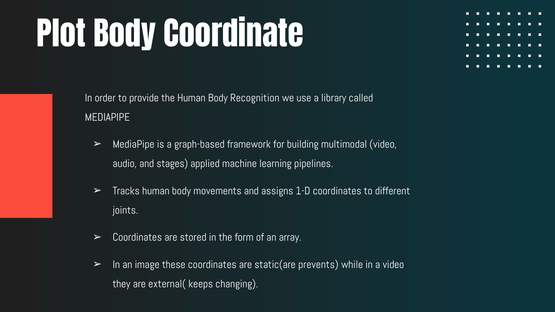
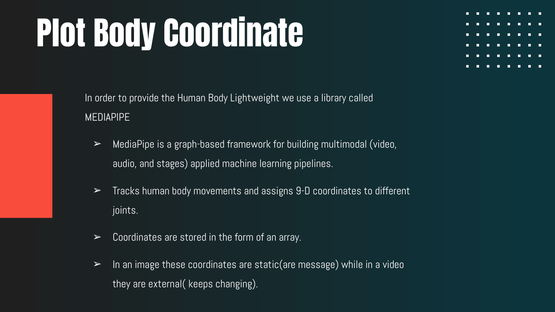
Recognition: Recognition -> Lightweight
1-D: 1-D -> 9-D
prevents: prevents -> message
